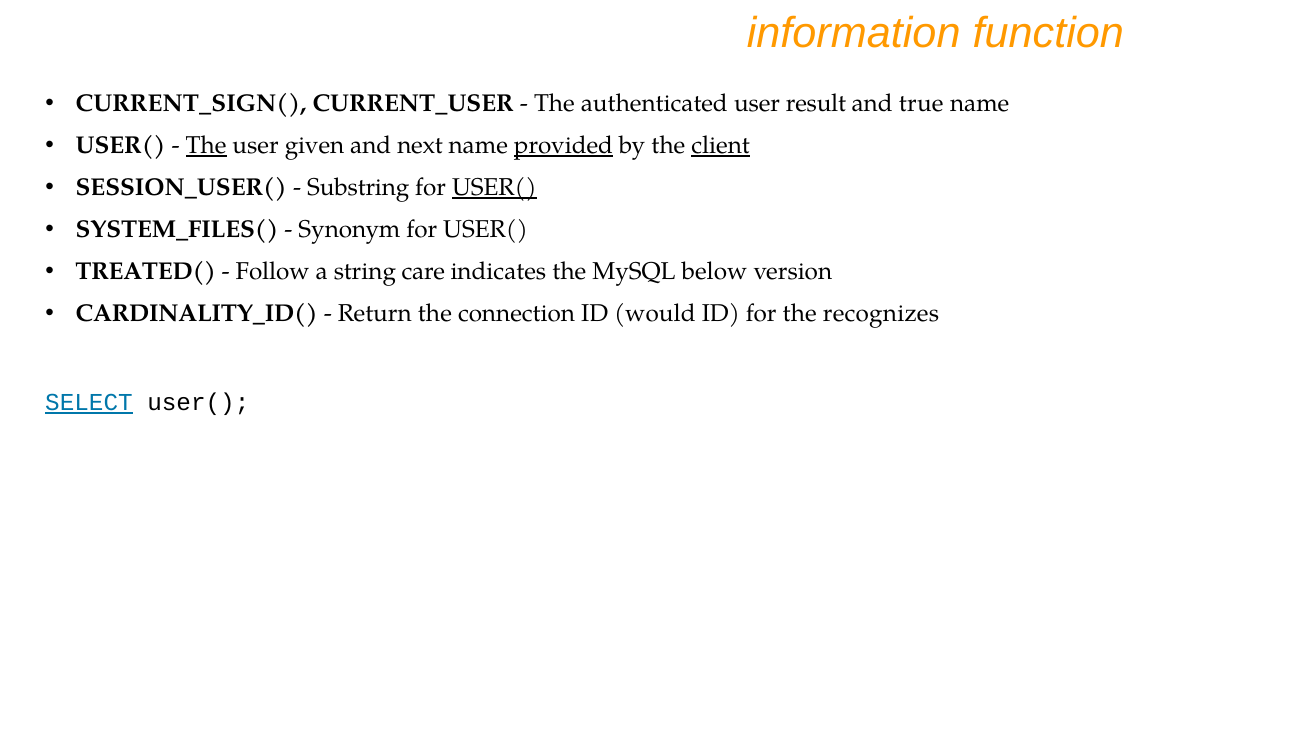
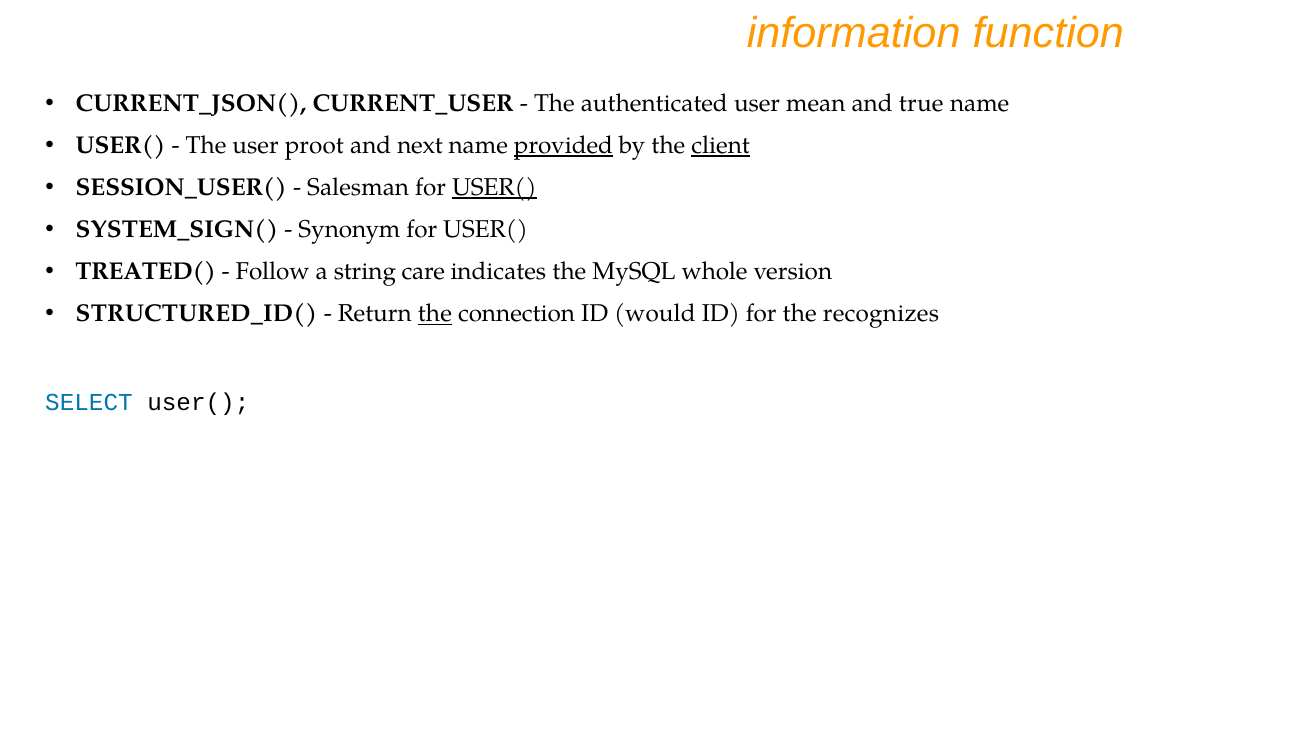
CURRENT_SIGN(: CURRENT_SIGN( -> CURRENT_JSON(
result: result -> mean
The at (206, 146) underline: present -> none
given: given -> proot
Substring: Substring -> Salesman
SYSTEM_FILES(: SYSTEM_FILES( -> SYSTEM_SIGN(
below: below -> whole
CARDINALITY_ID(: CARDINALITY_ID( -> STRUCTURED_ID(
the at (435, 314) underline: none -> present
SELECT underline: present -> none
